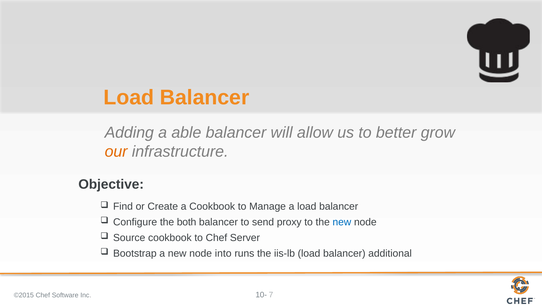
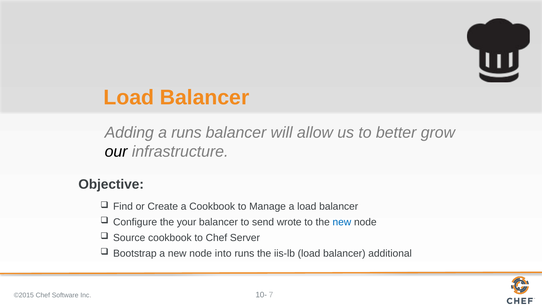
a able: able -> runs
our colour: orange -> black
both: both -> your
proxy: proxy -> wrote
